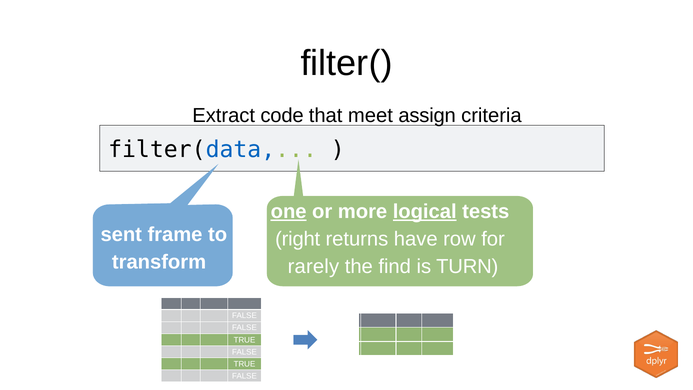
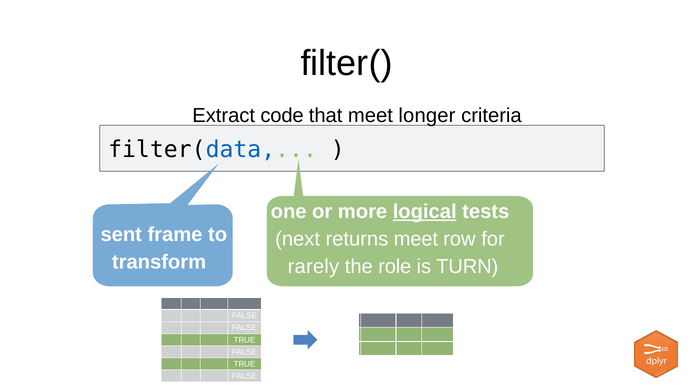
assign: assign -> longer
one underline: present -> none
right: right -> next
returns have: have -> meet
find: find -> role
